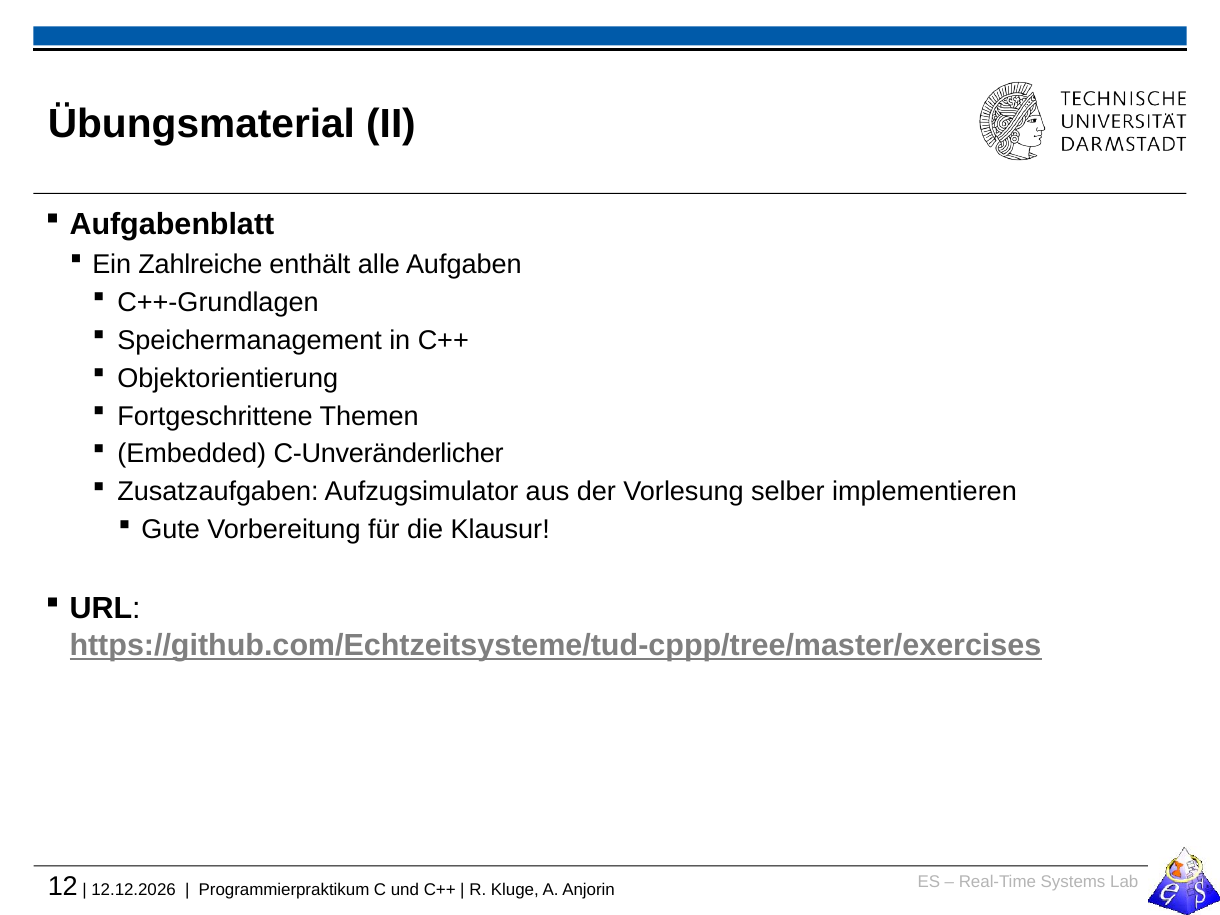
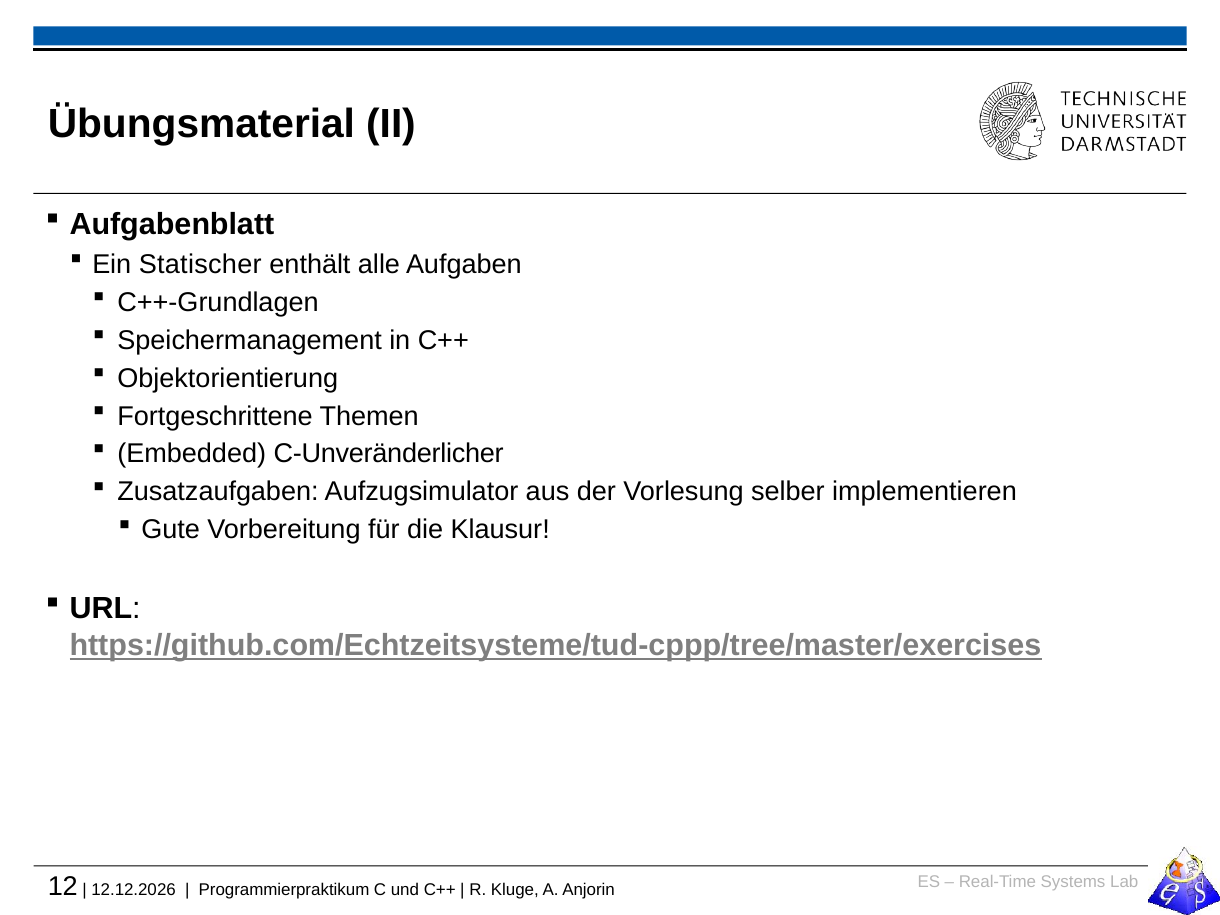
Zahlreiche: Zahlreiche -> Statischer
